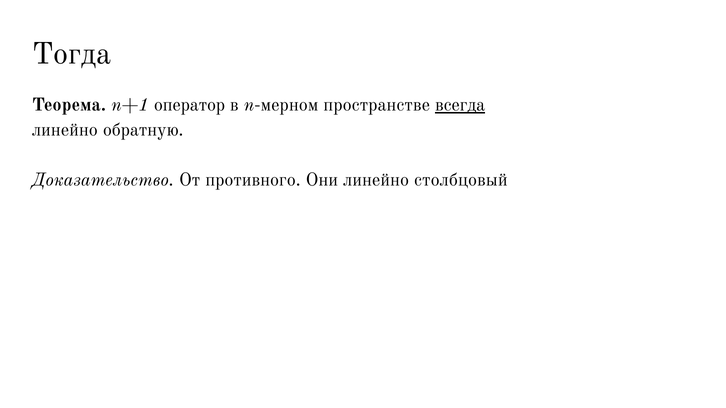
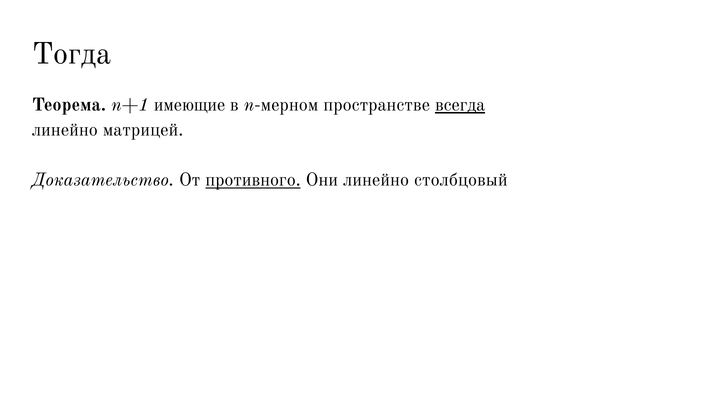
оператор: оператор -> имеющие
обратную: обратную -> матрицей
противного underline: none -> present
